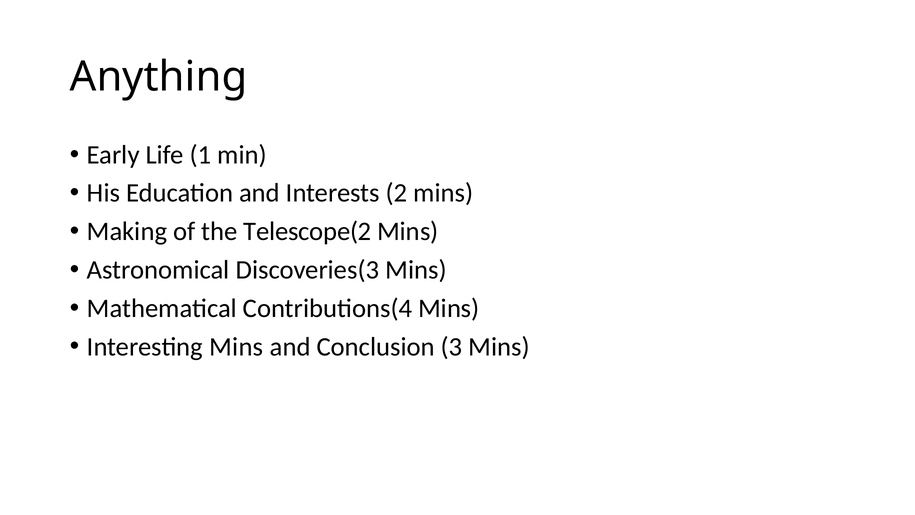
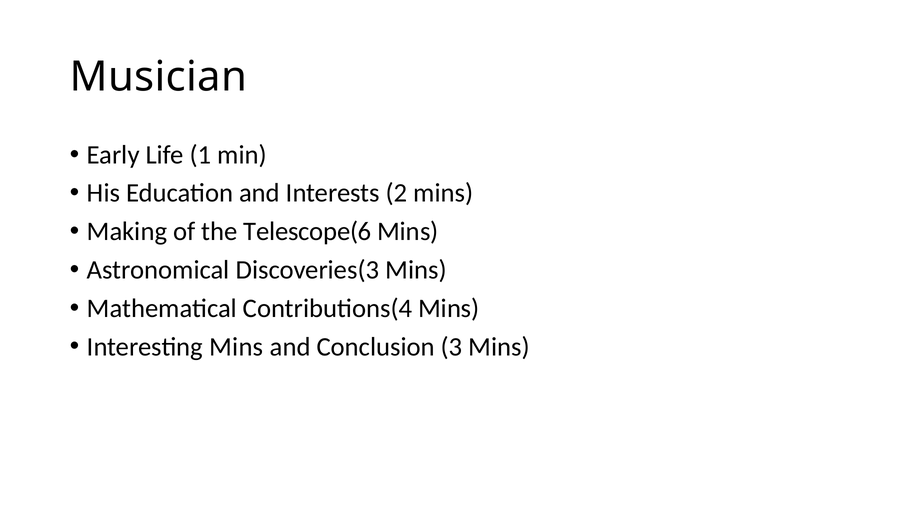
Anything: Anything -> Musician
Telescope(2: Telescope(2 -> Telescope(6
